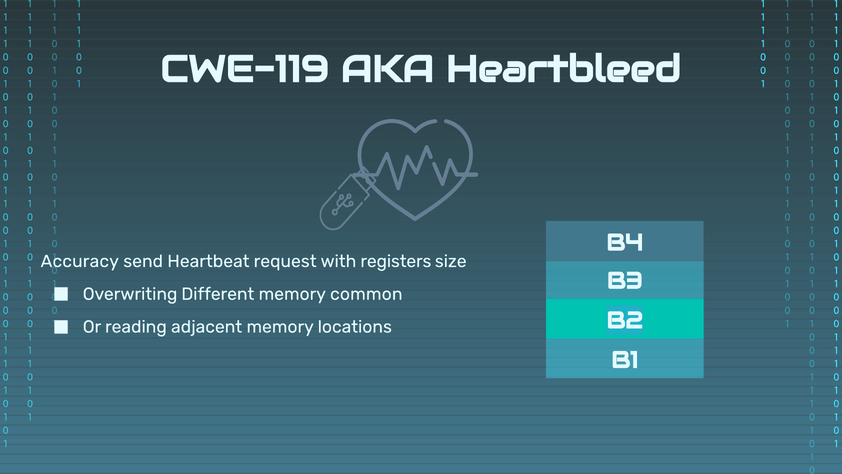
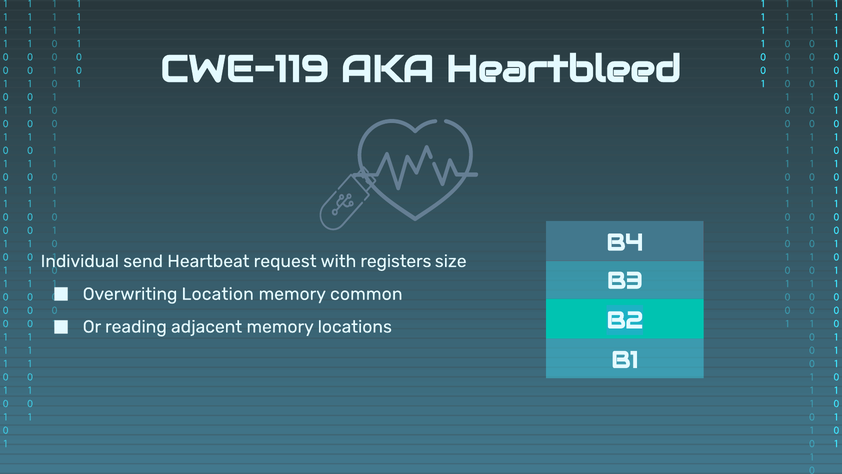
Accuracy: Accuracy -> Individual
Different: Different -> Location
